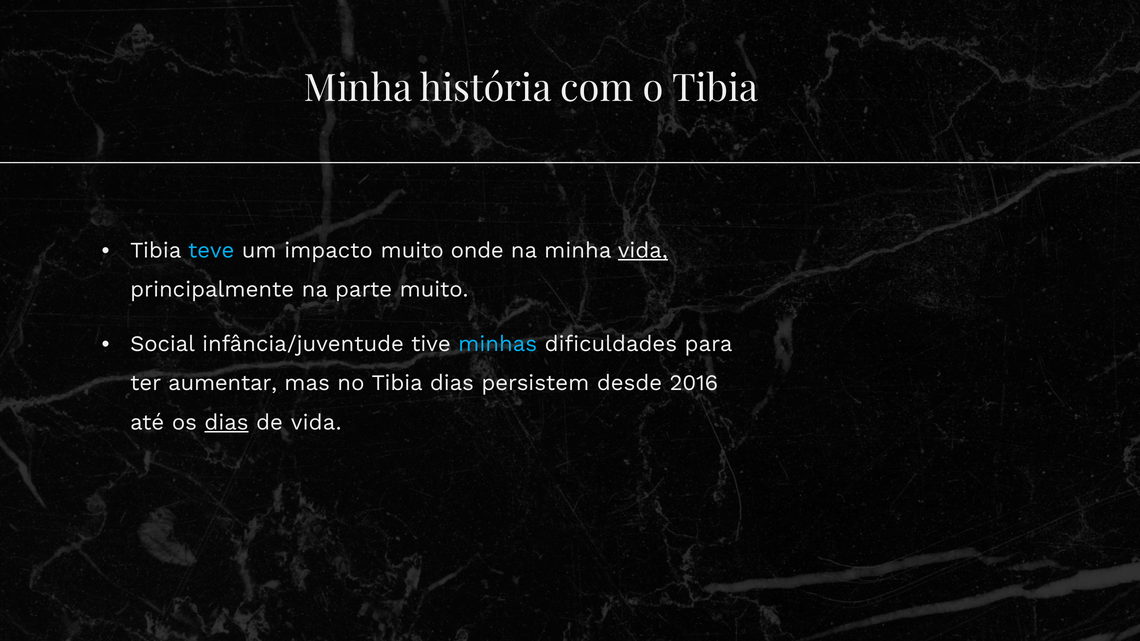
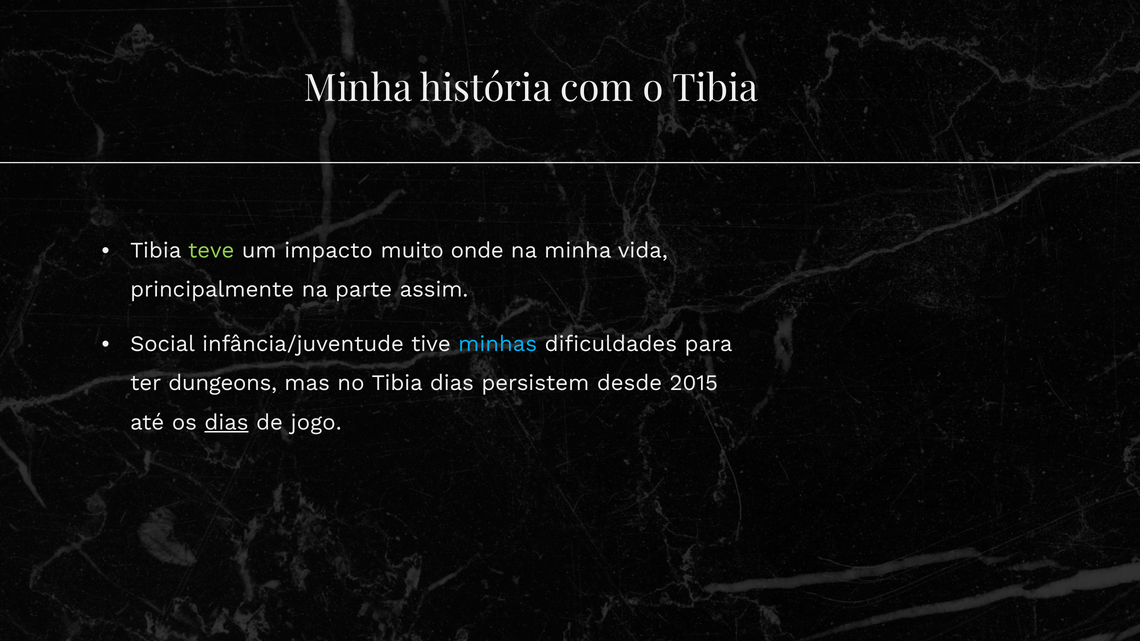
teve colour: light blue -> light green
vida at (643, 250) underline: present -> none
parte muito: muito -> assim
aumentar: aumentar -> dungeons
2016: 2016 -> 2015
de vida: vida -> jogo
